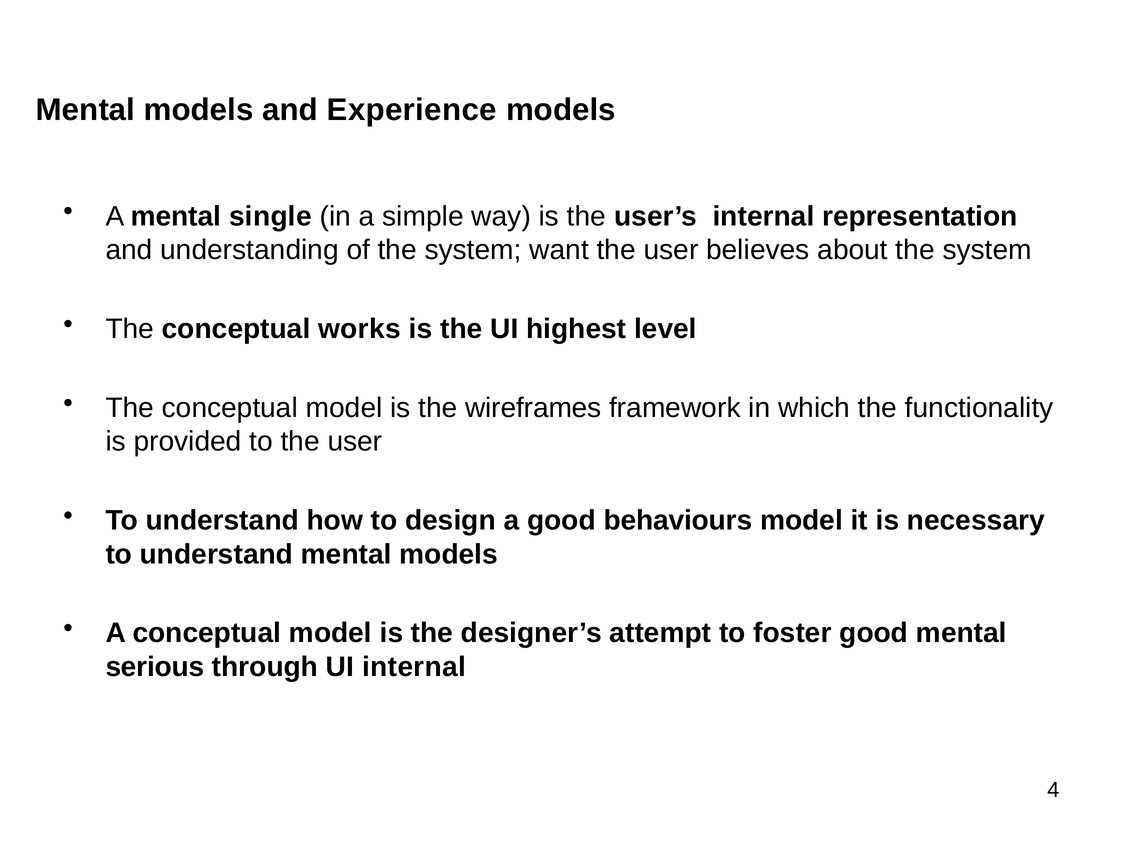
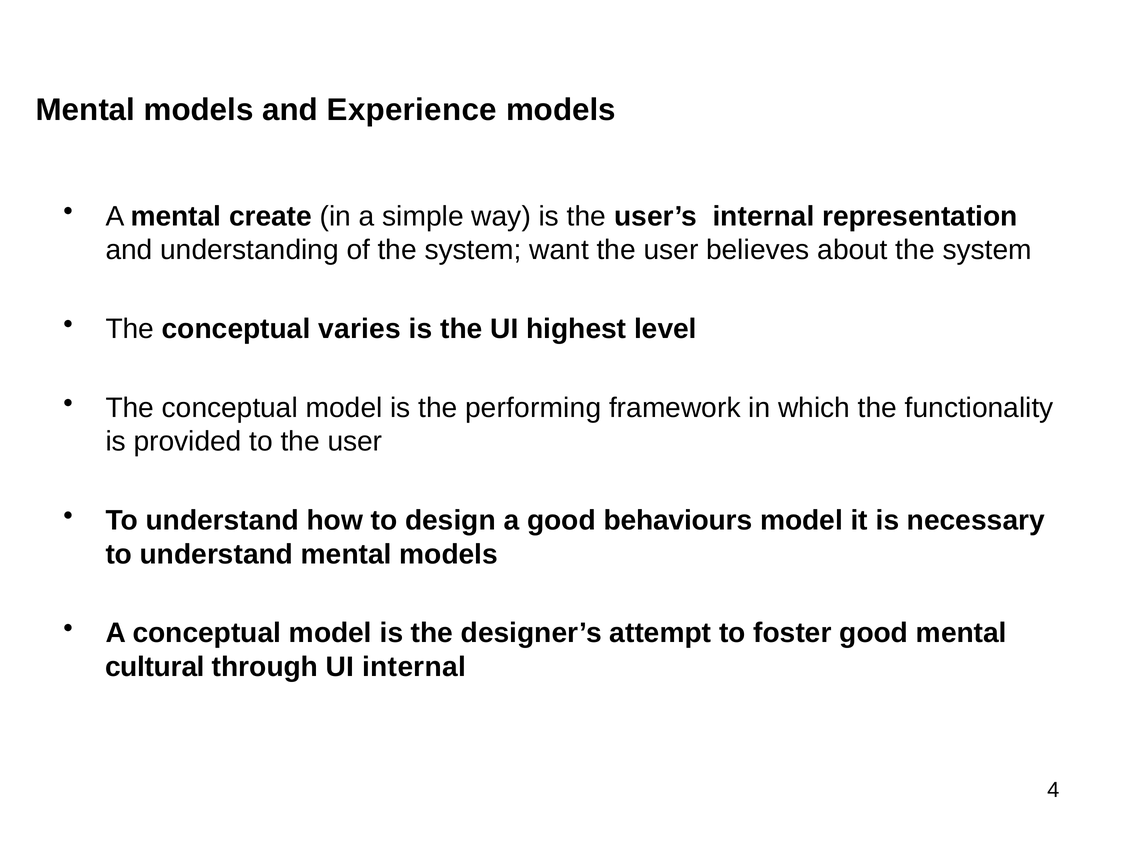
single: single -> create
works: works -> varies
wireframes: wireframes -> performing
serious: serious -> cultural
